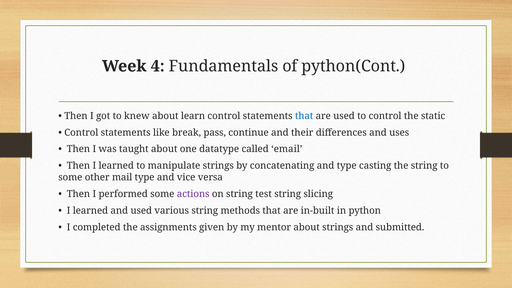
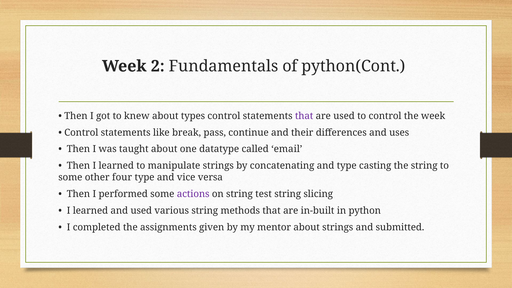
4: 4 -> 2
learn: learn -> types
that at (304, 116) colour: blue -> purple
the static: static -> week
mail: mail -> four
